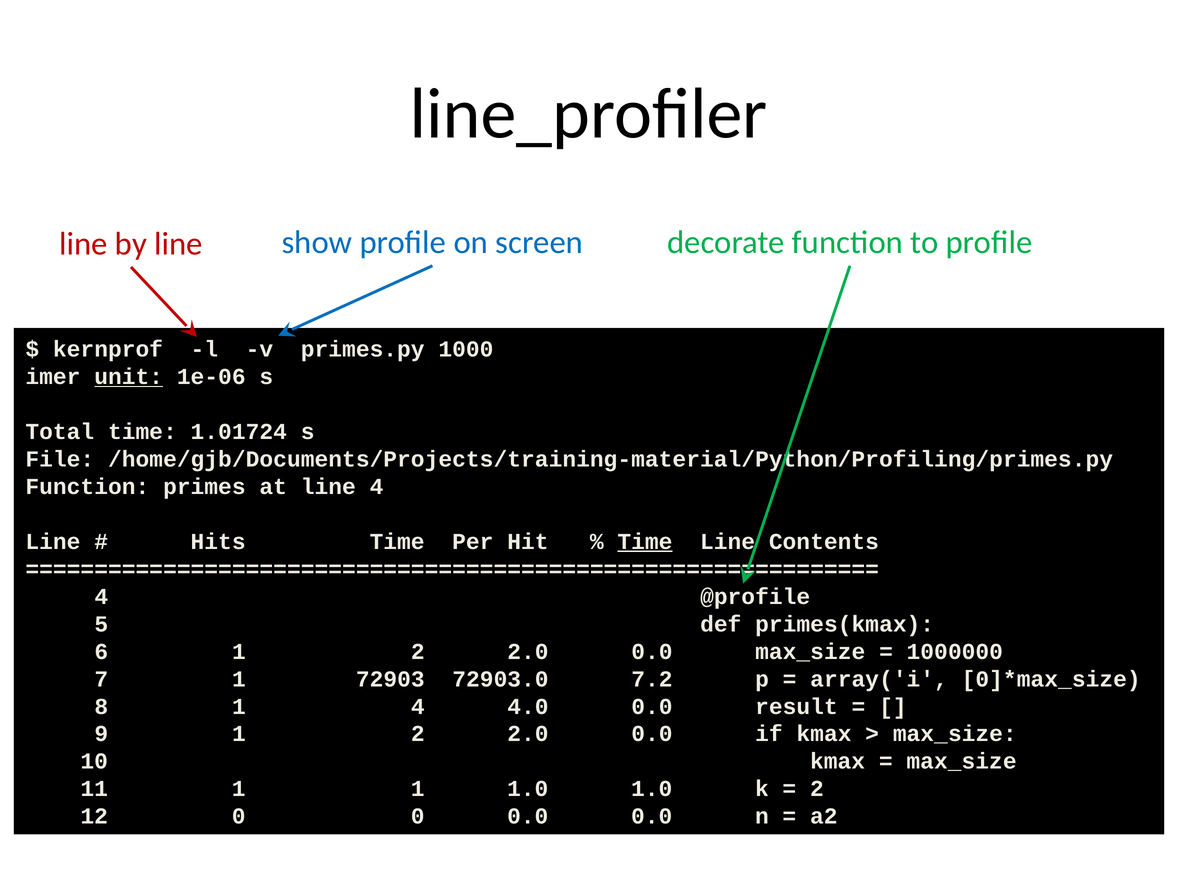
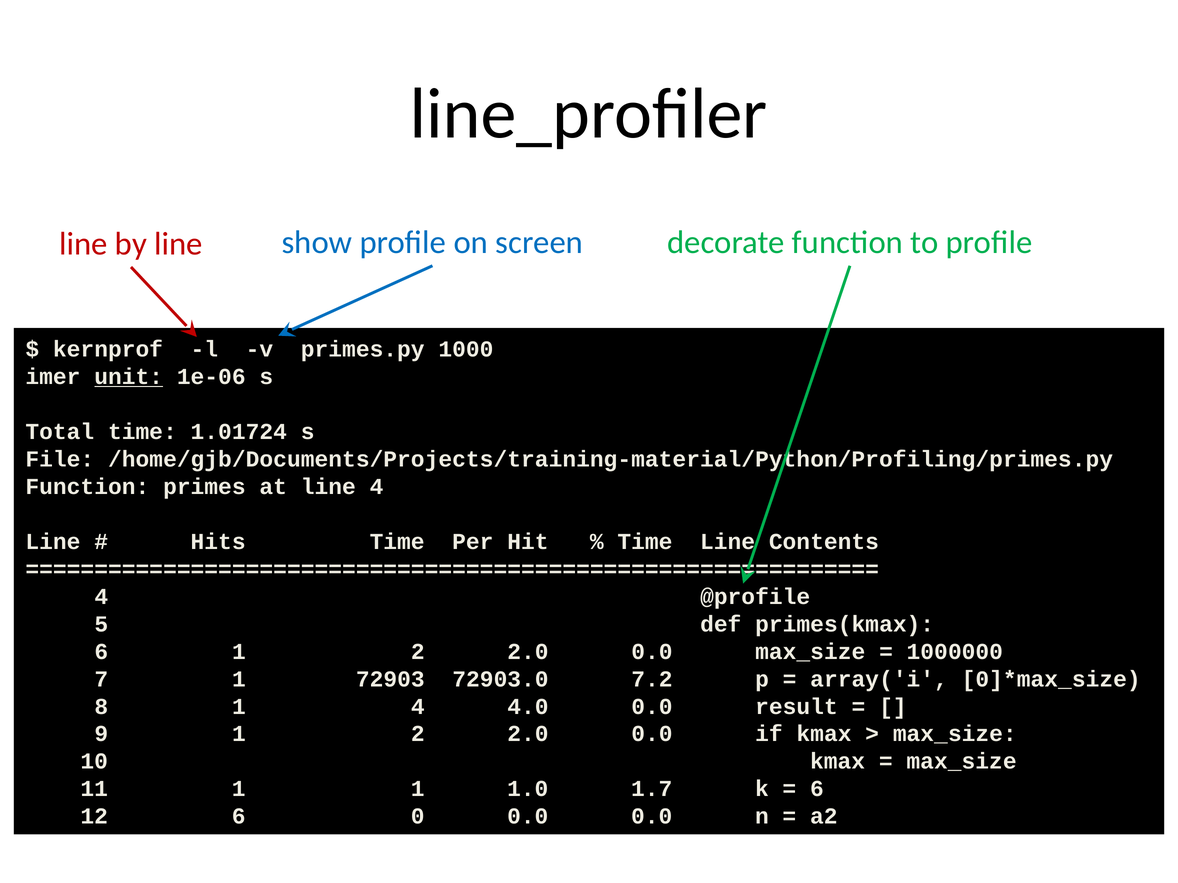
Time at (645, 542) underline: present -> none
1.0 1.0: 1.0 -> 1.7
2 at (817, 789): 2 -> 6
12 0: 0 -> 6
